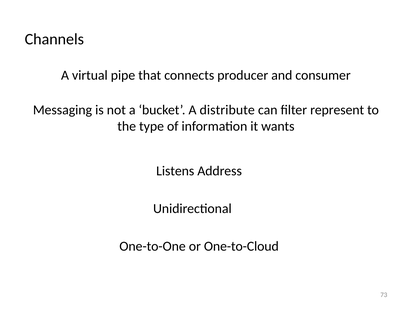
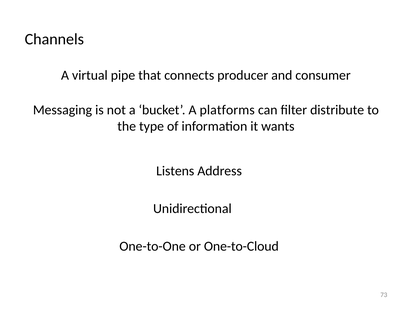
distribute: distribute -> platforms
represent: represent -> distribute
